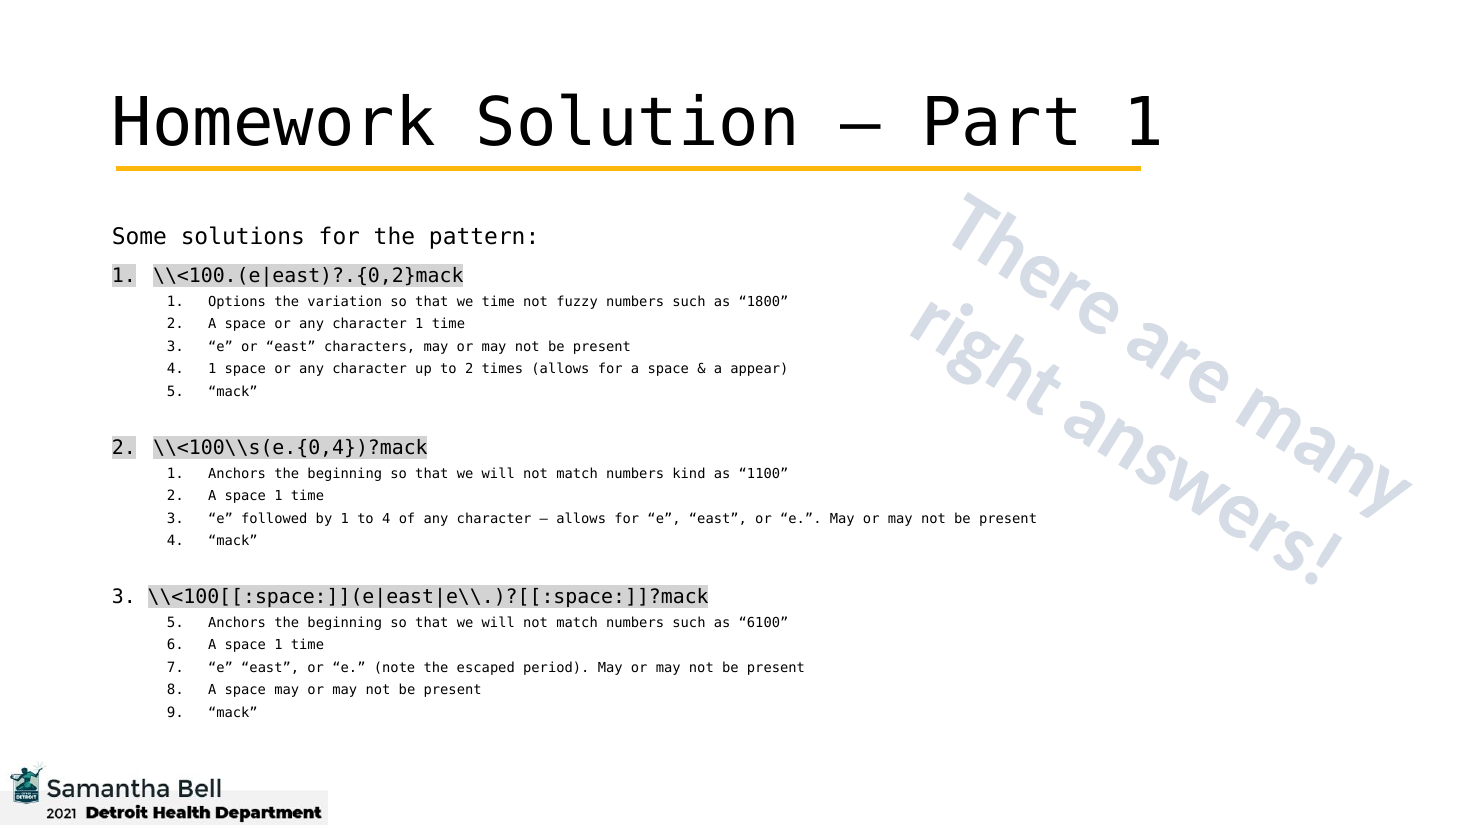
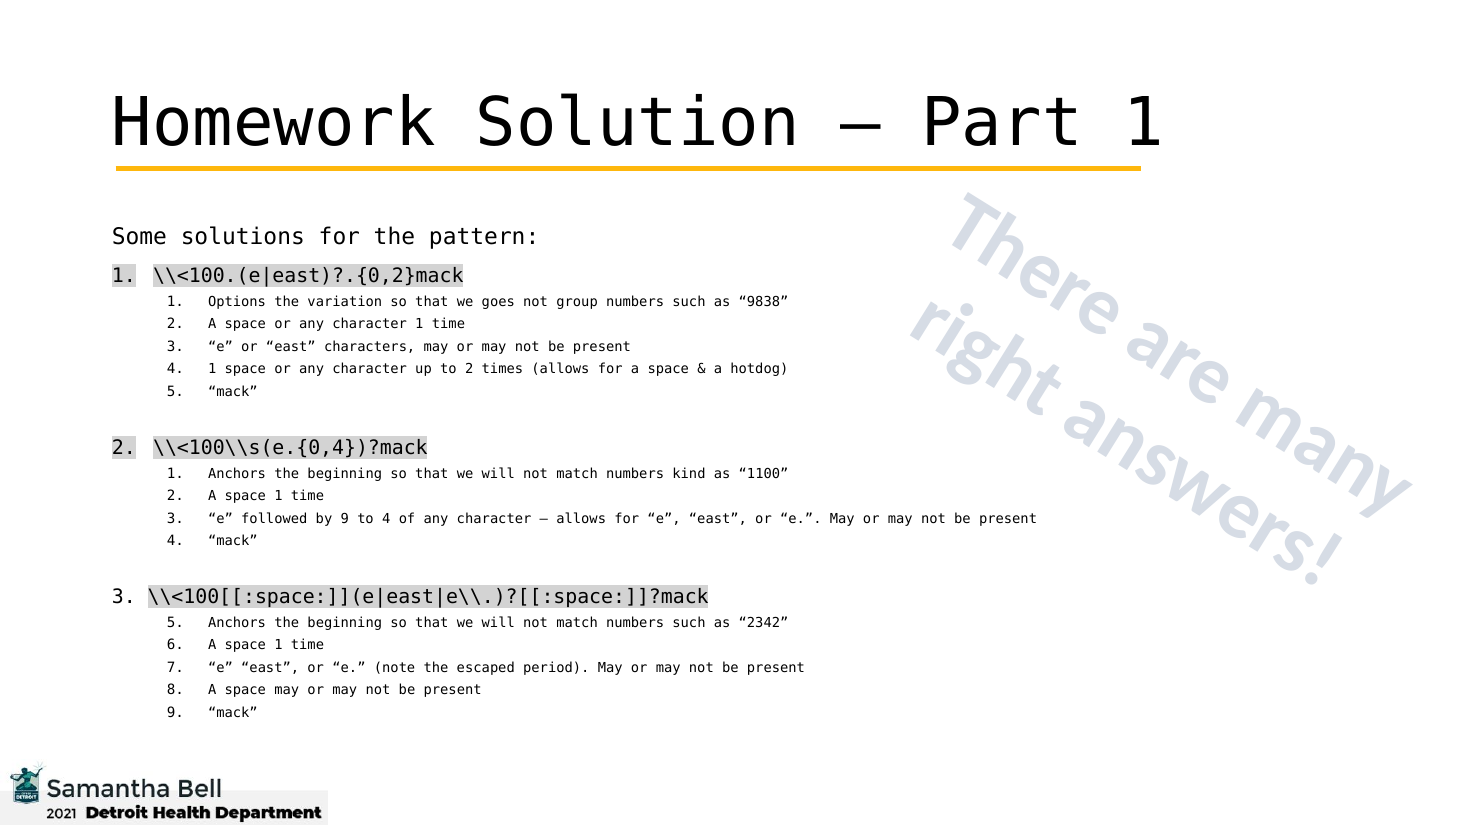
we time: time -> goes
fuzzy: fuzzy -> group
1800: 1800 -> 9838
appear: appear -> hotdog
by 1: 1 -> 9
6100: 6100 -> 2342
